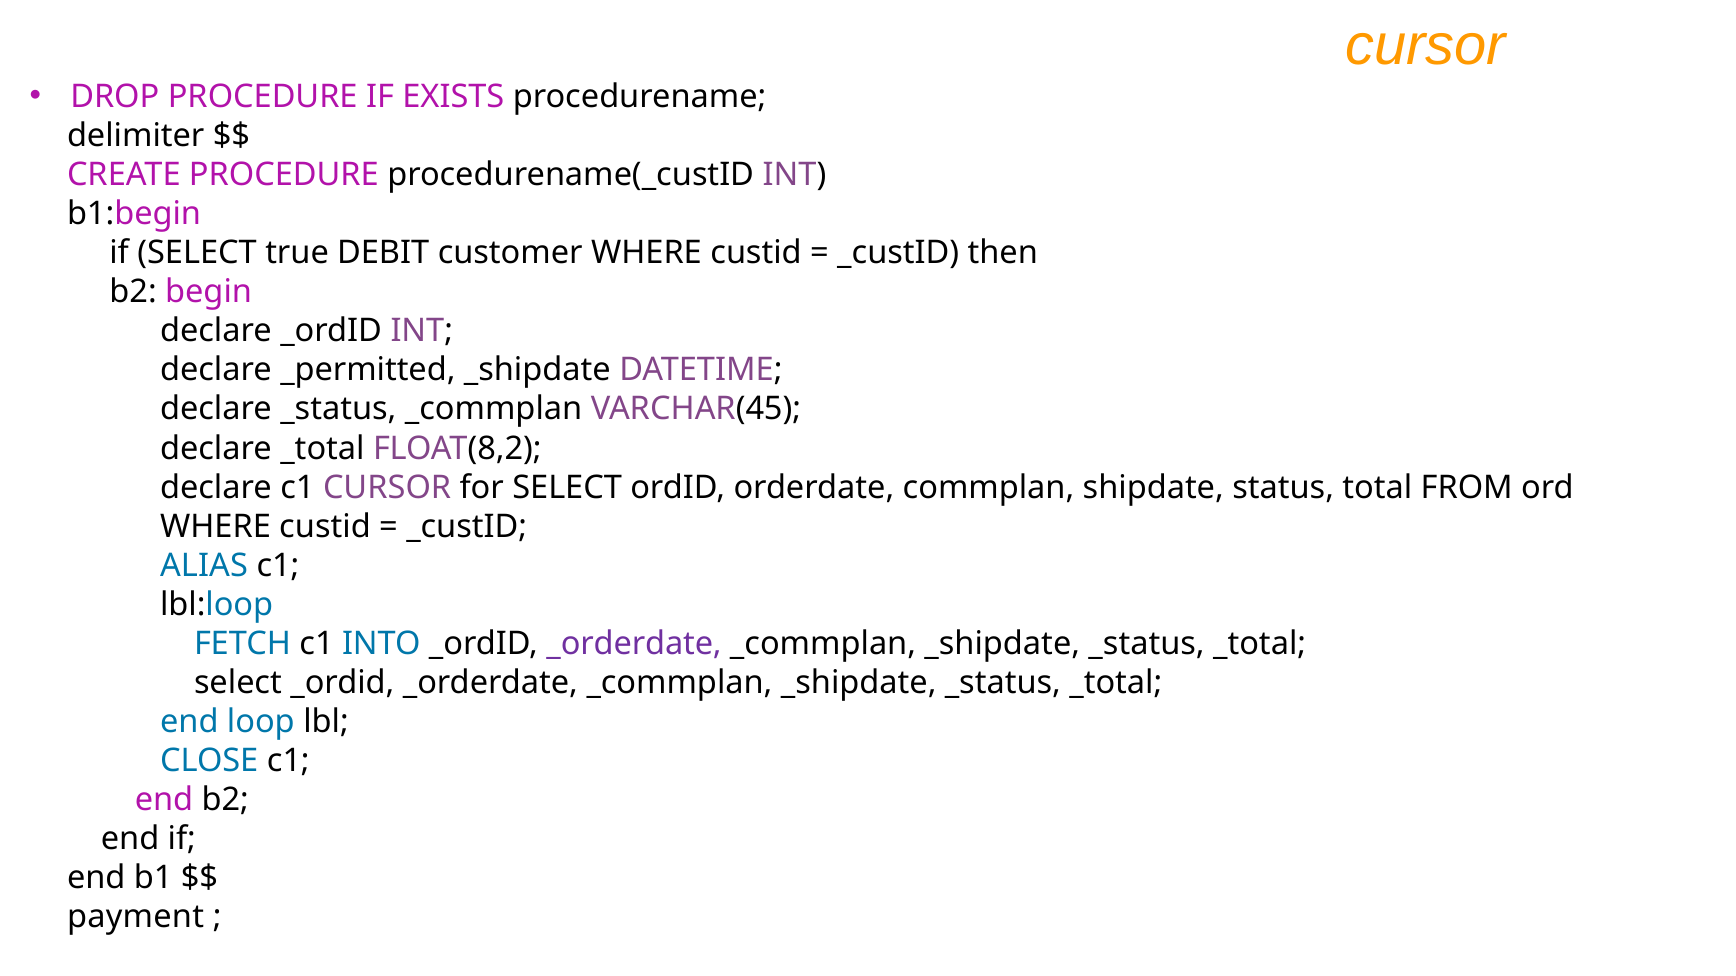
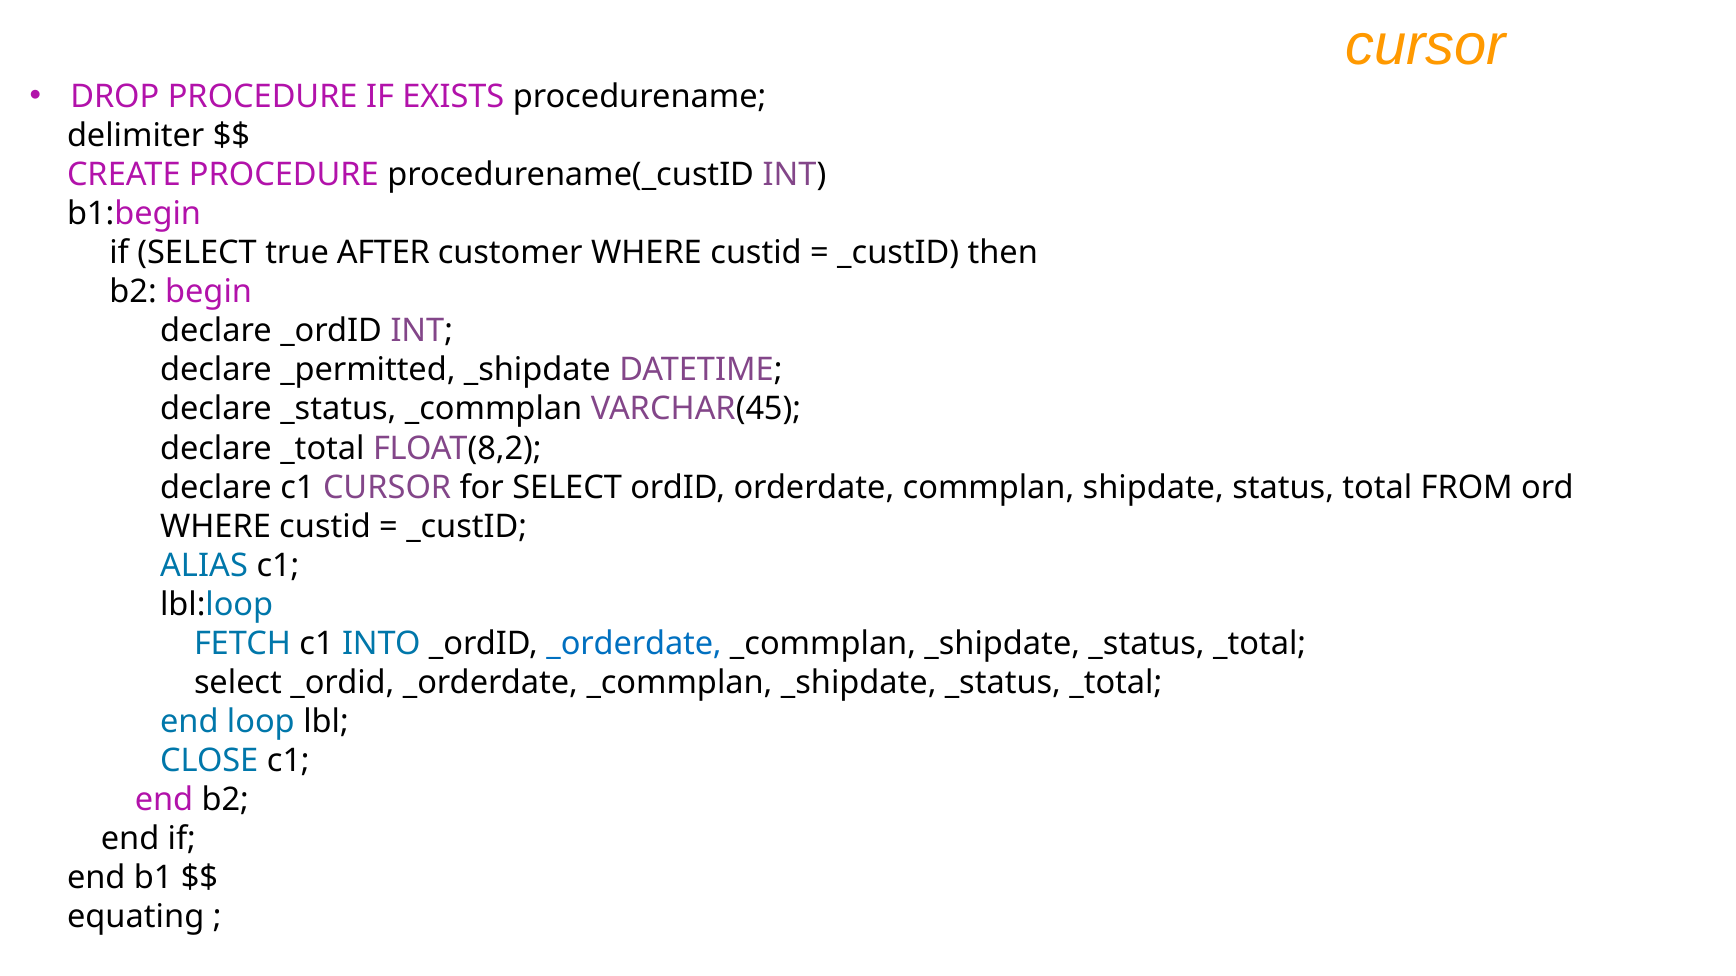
DEBIT: DEBIT -> AFTER
_orderdate at (634, 644) colour: purple -> blue
payment: payment -> equating
